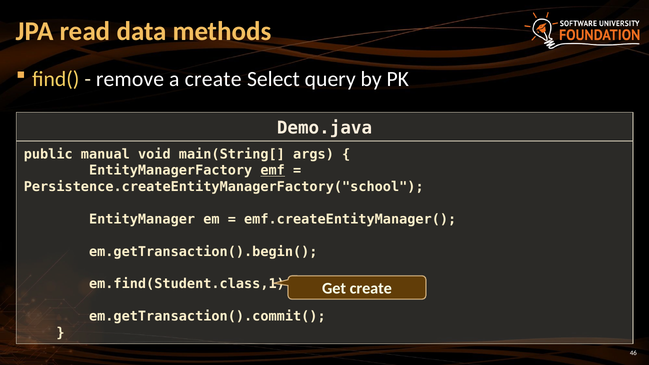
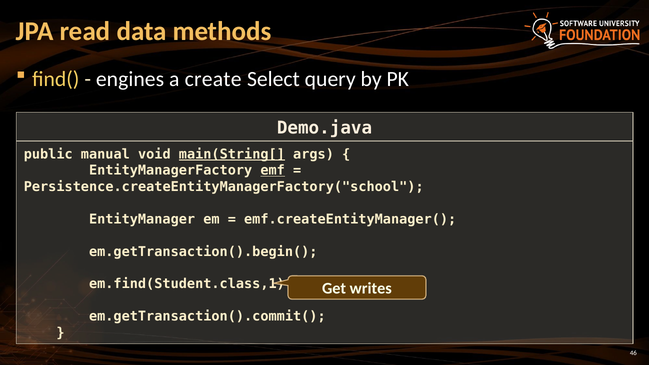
remove: remove -> engines
main(String[ underline: none -> present
Get create: create -> writes
